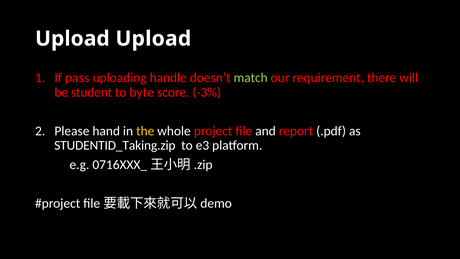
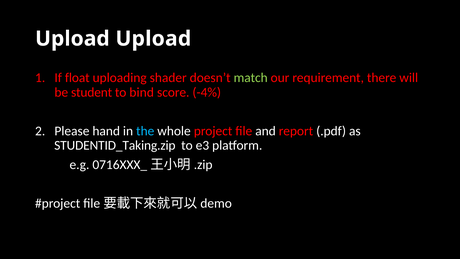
pass: pass -> float
handle: handle -> shader
byte: byte -> bind
-3%: -3% -> -4%
the colour: yellow -> light blue
